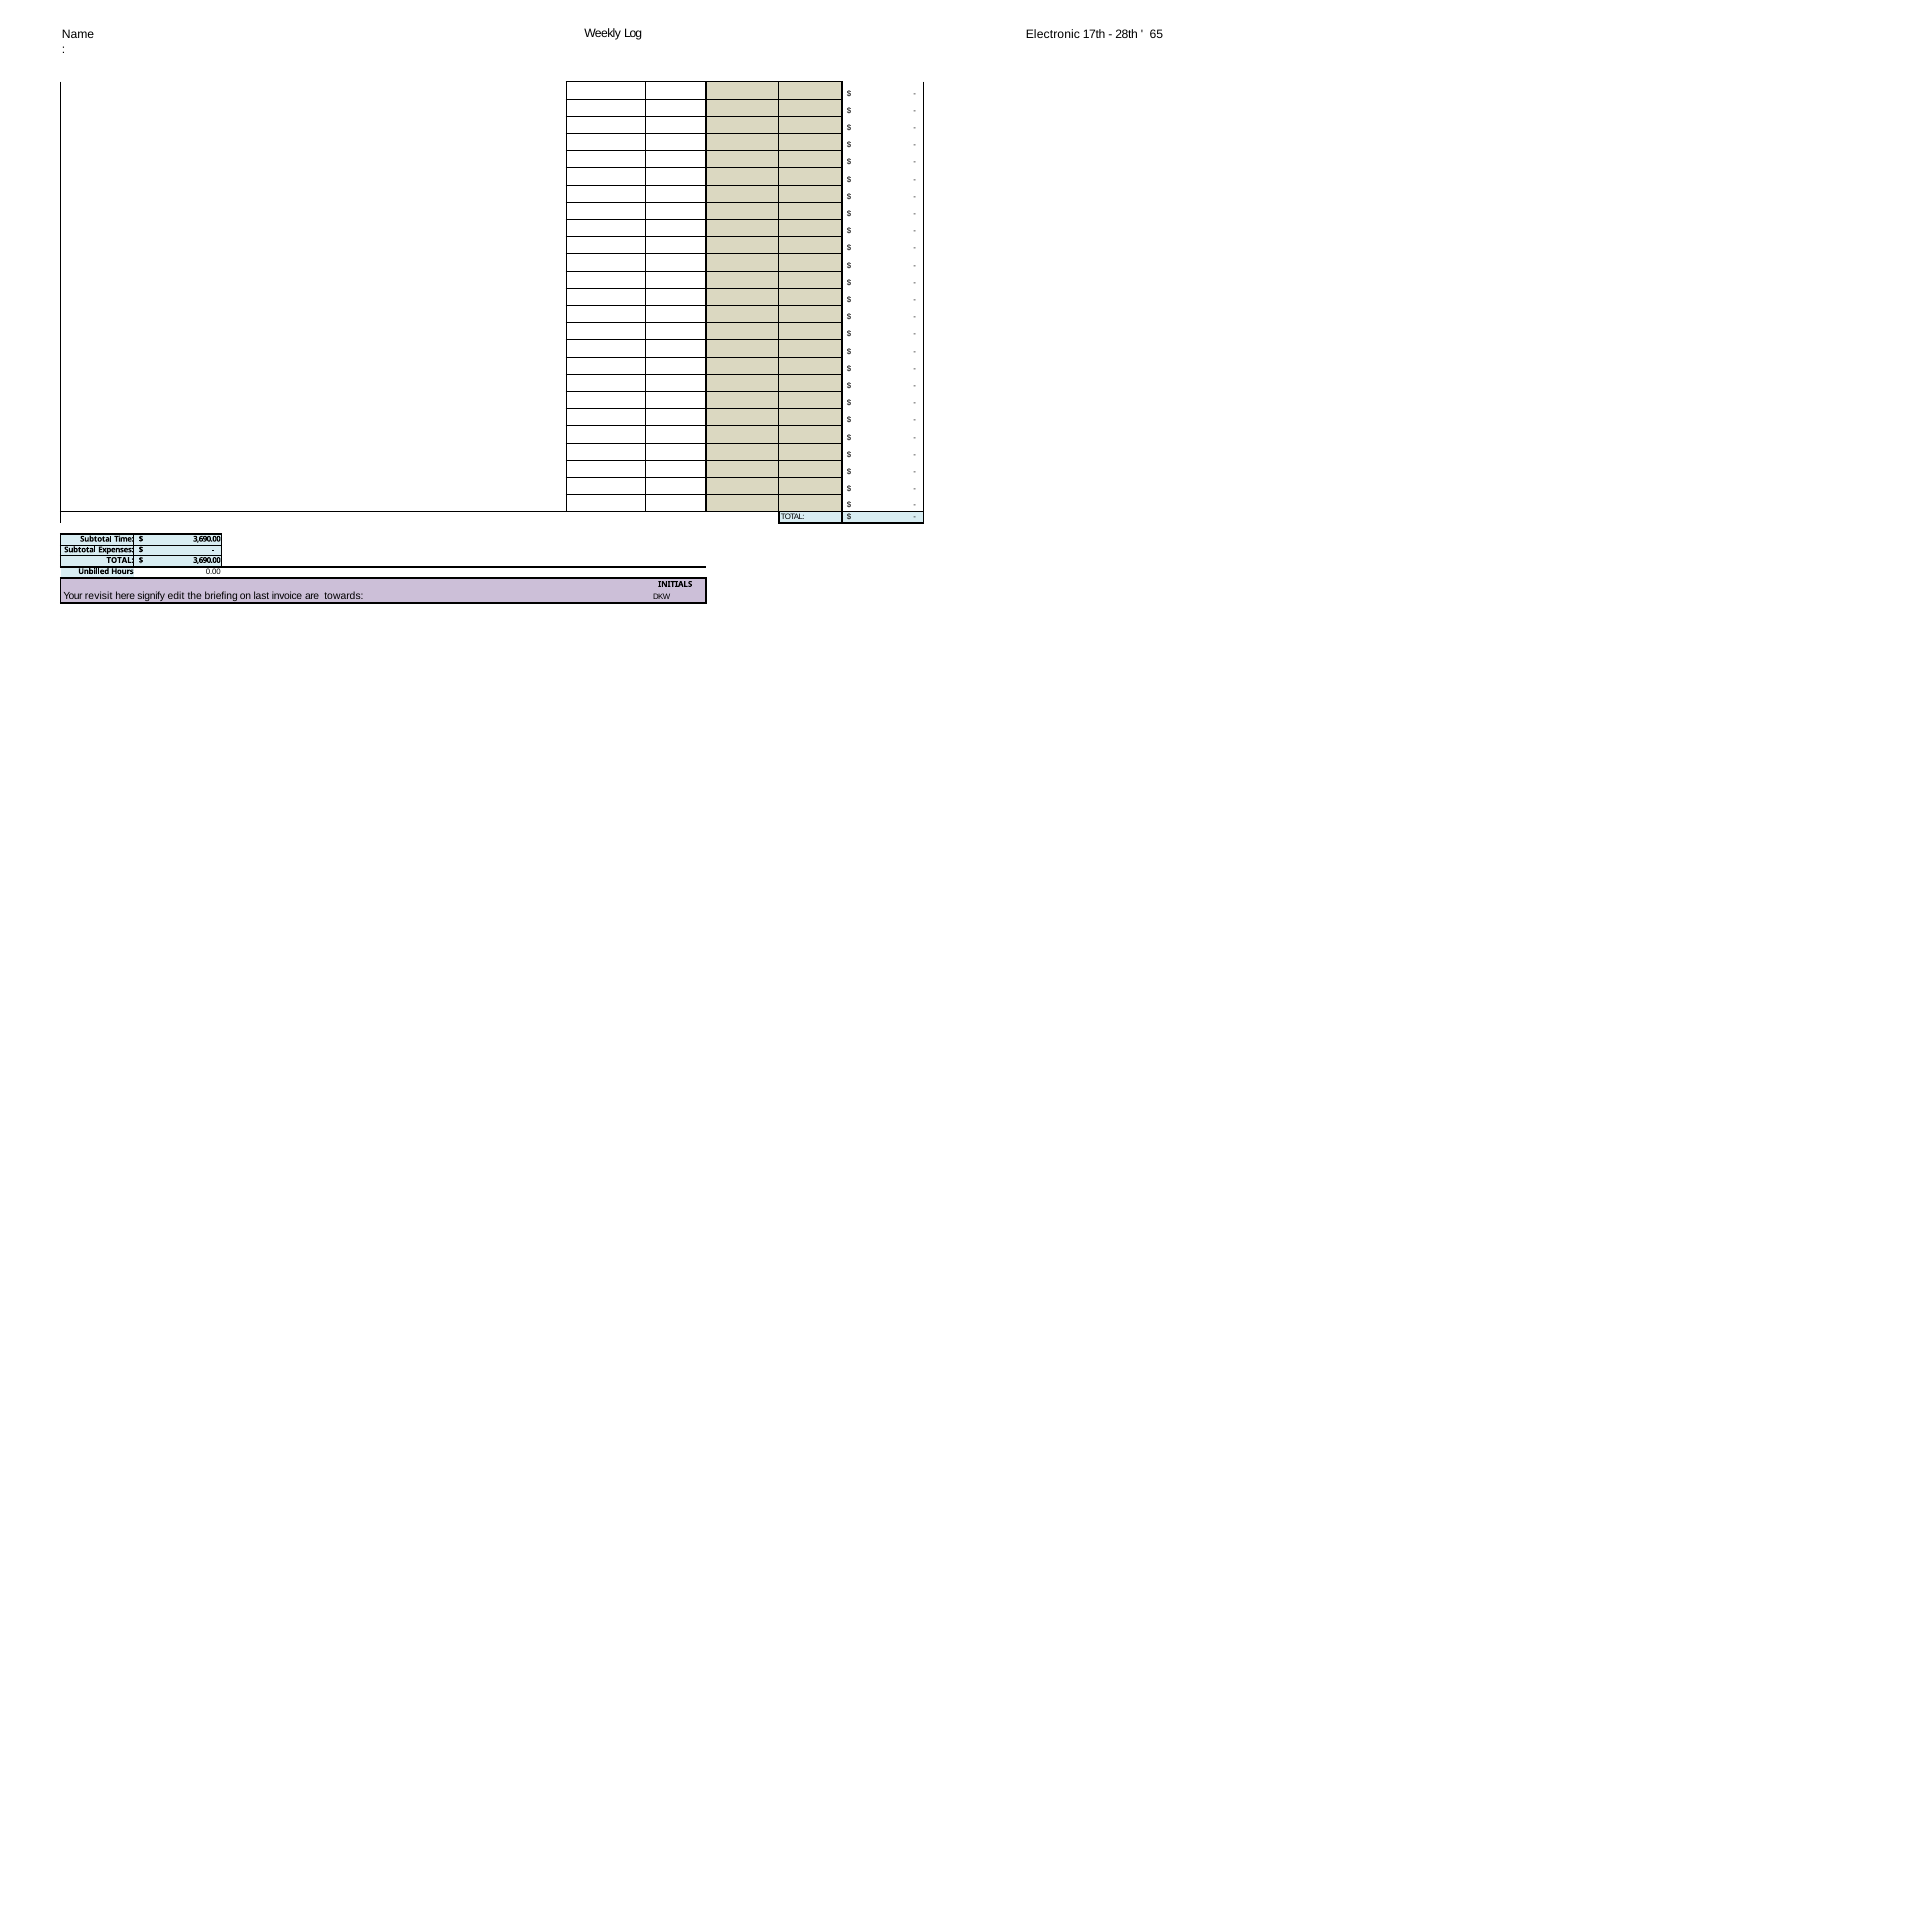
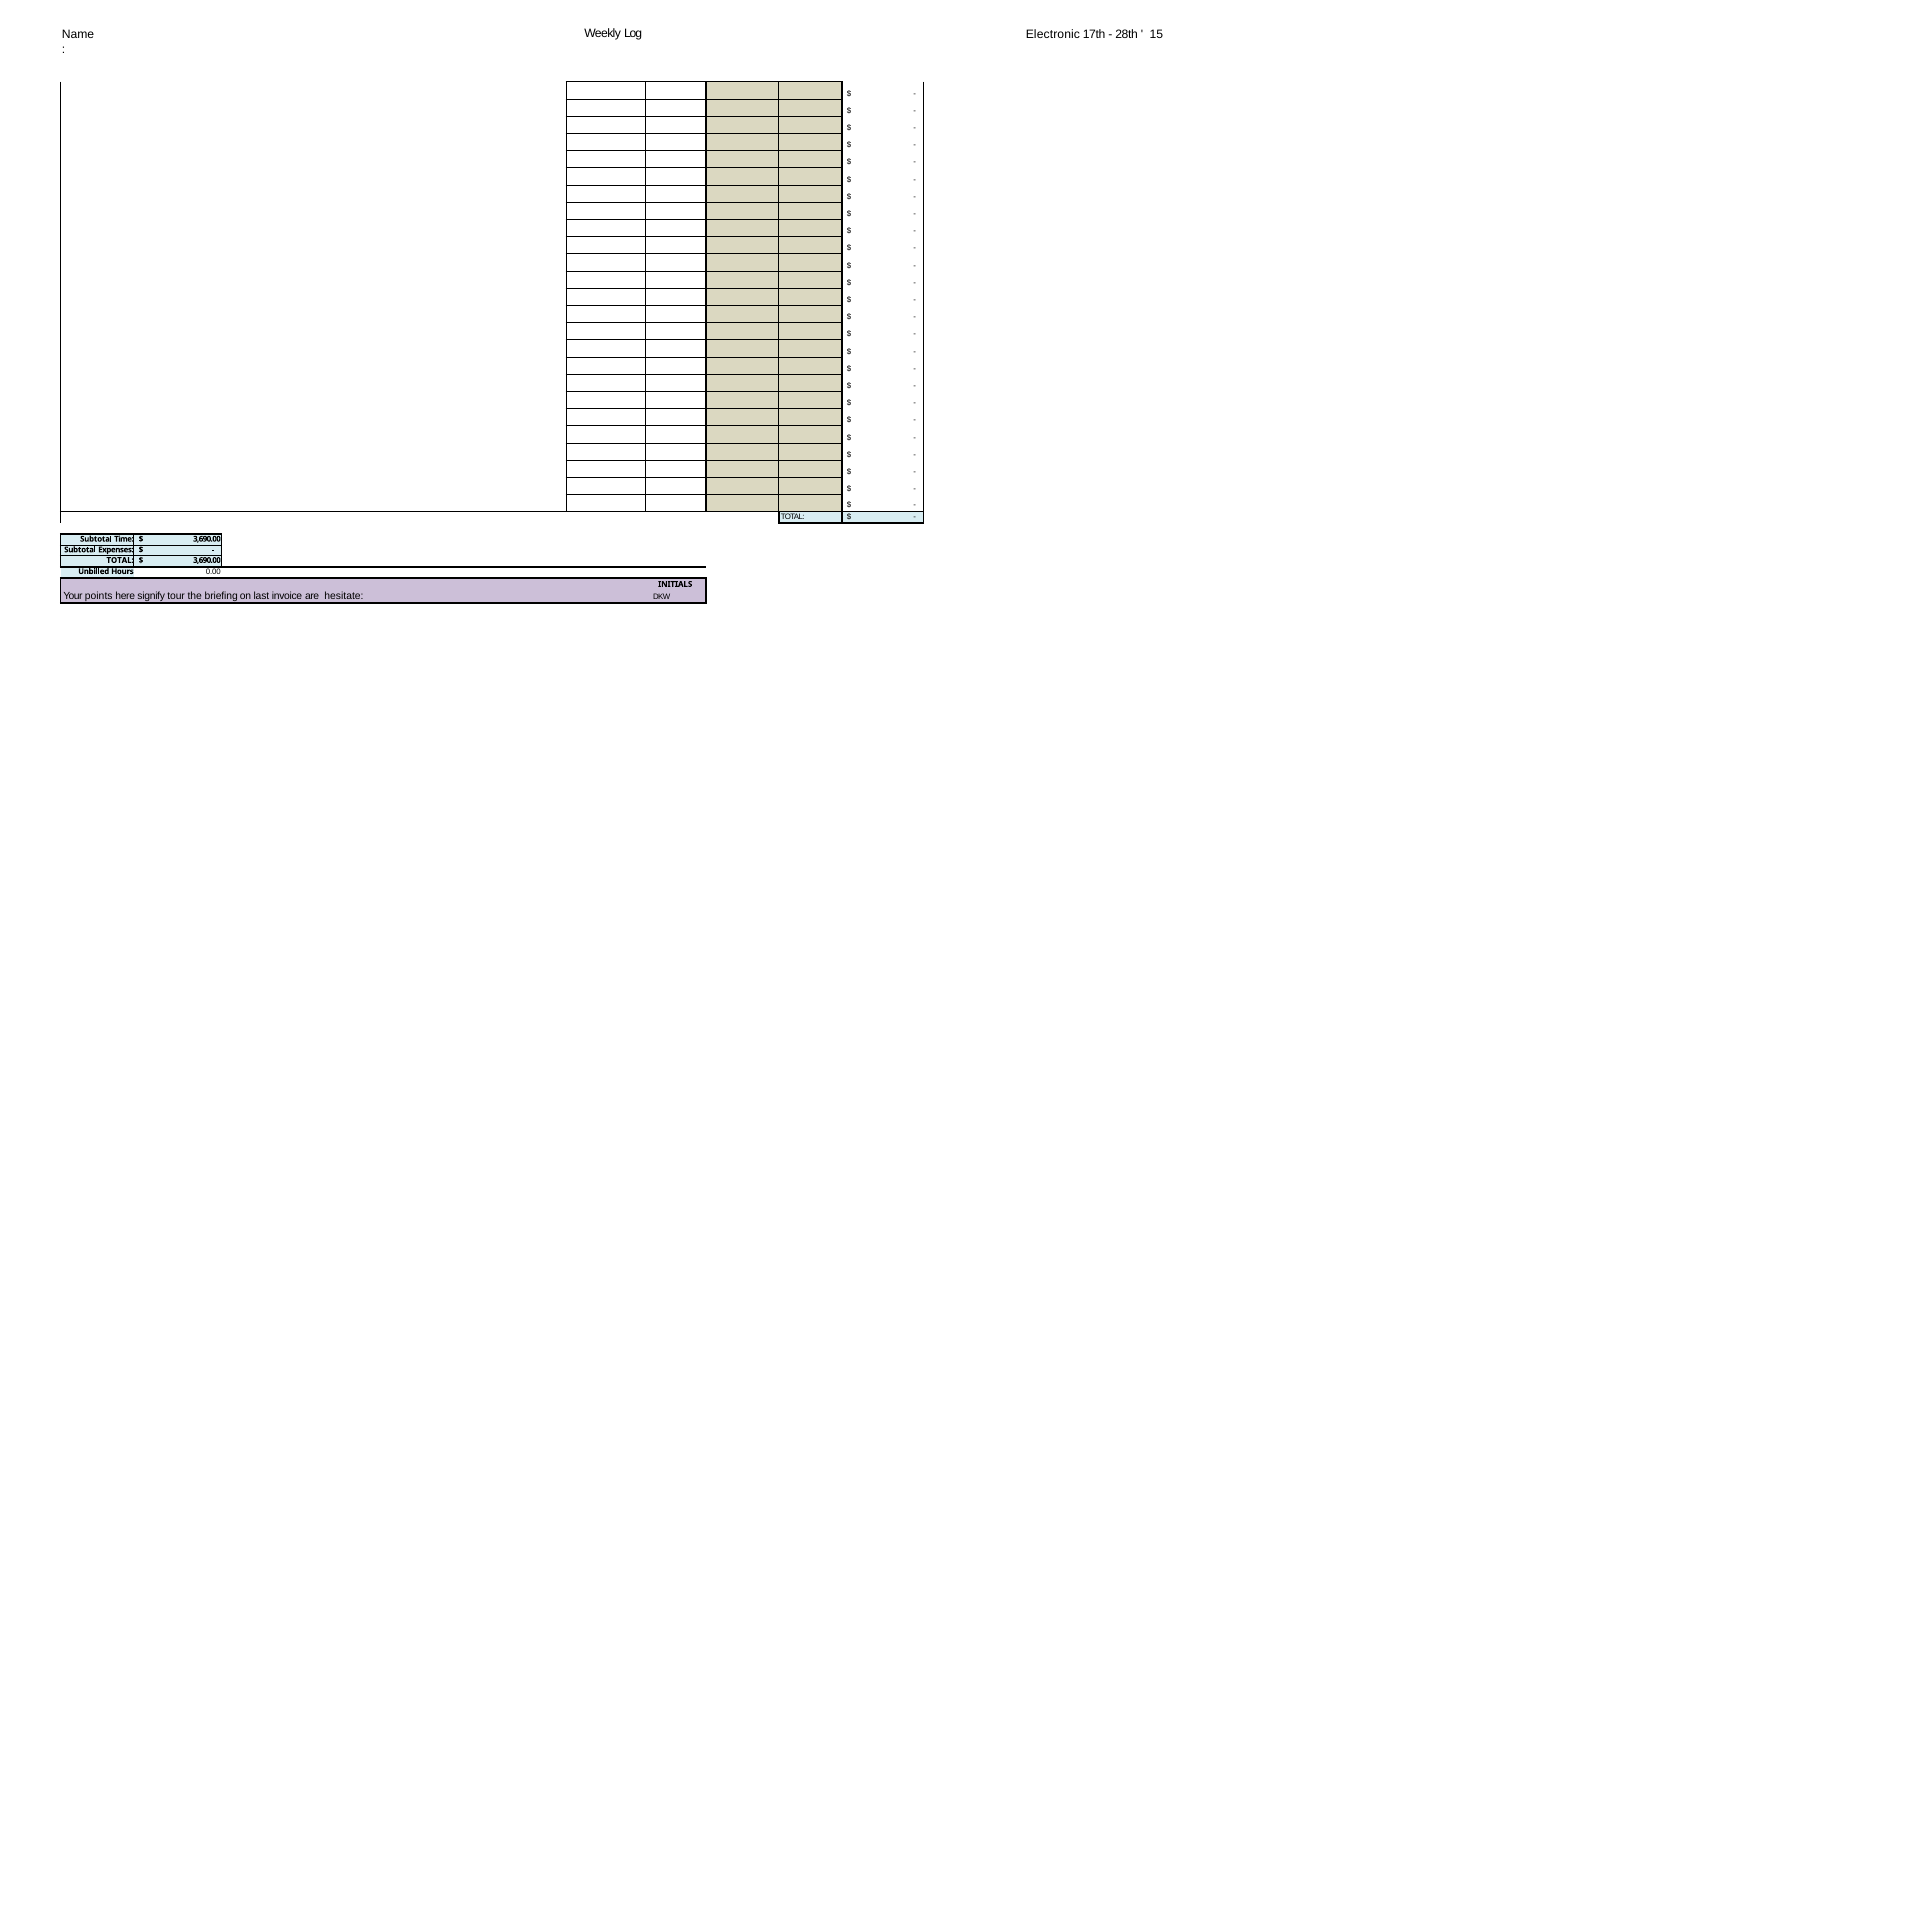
65: 65 -> 15
revisit: revisit -> points
edit: edit -> tour
towards: towards -> hesitate
